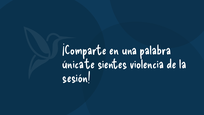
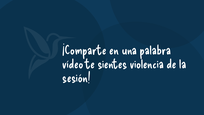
única: única -> vídeo
